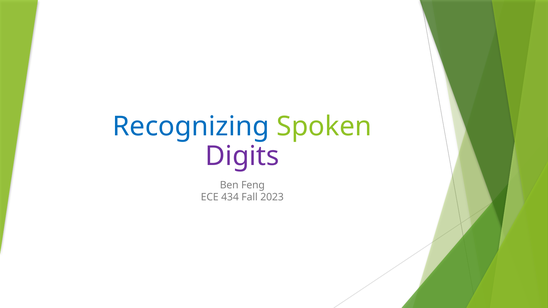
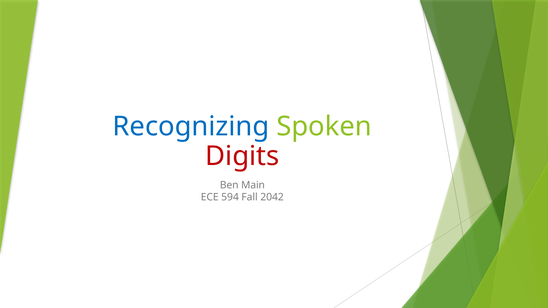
Digits colour: purple -> red
Feng: Feng -> Main
434: 434 -> 594
2023: 2023 -> 2042
